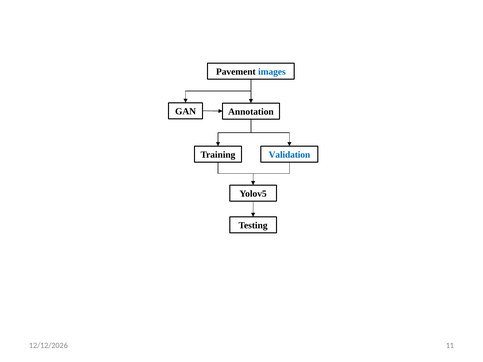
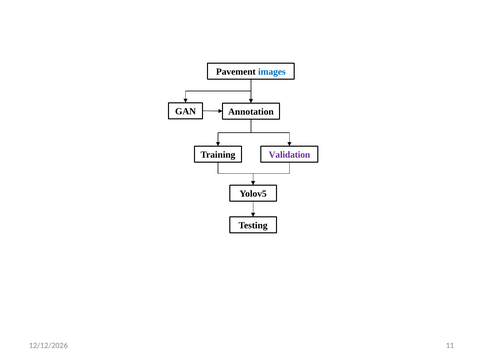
Validation colour: blue -> purple
